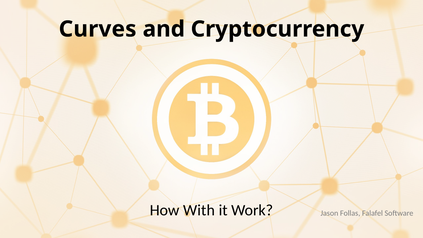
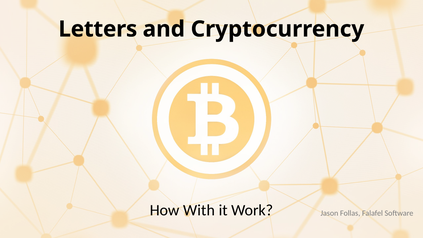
Curves: Curves -> Letters
